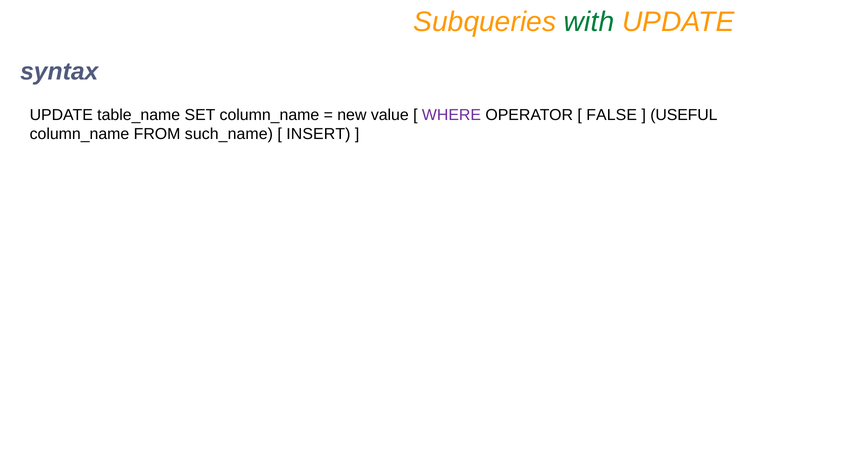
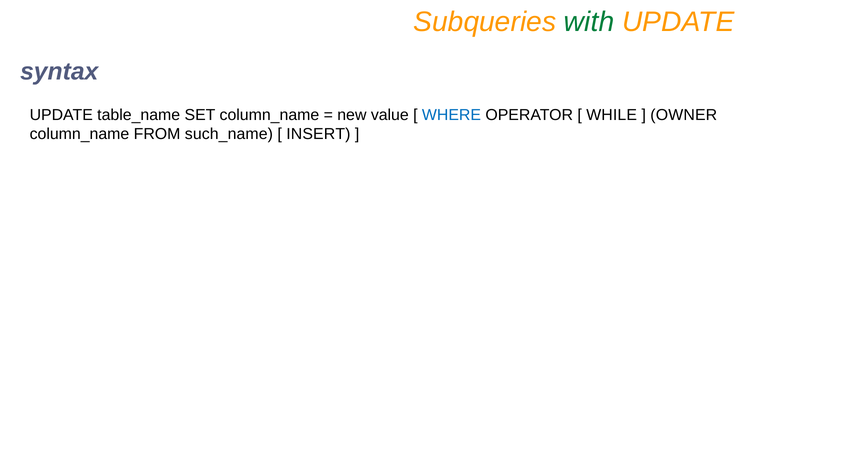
WHERE colour: purple -> blue
FALSE: FALSE -> WHILE
USEFUL: USEFUL -> OWNER
